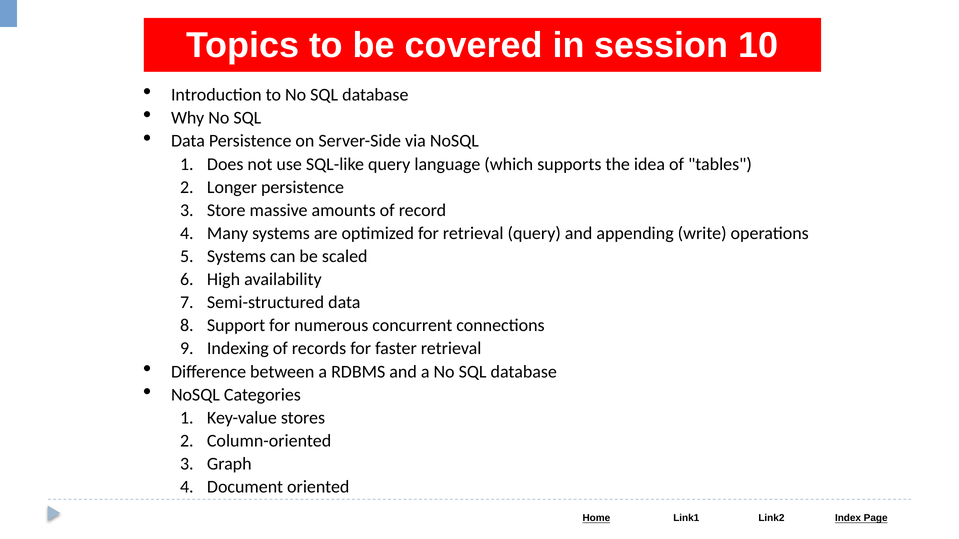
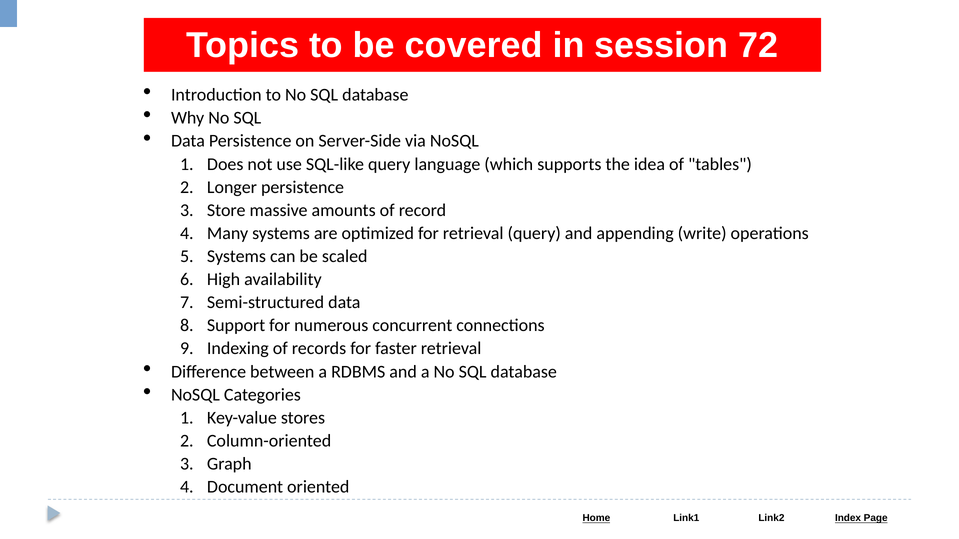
10: 10 -> 72
